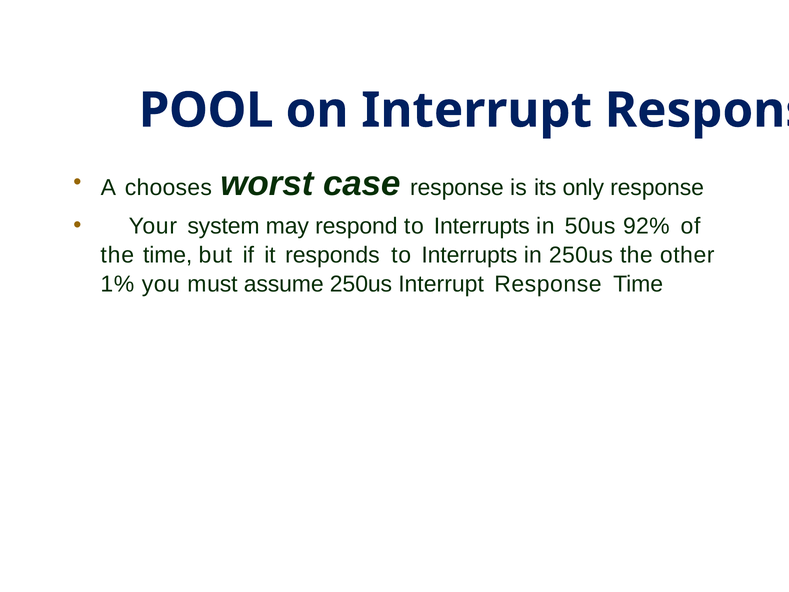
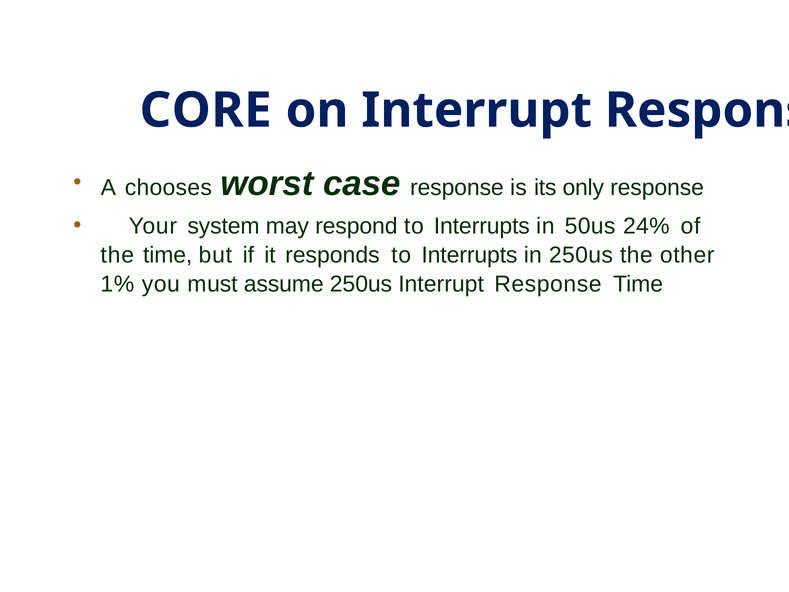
POOL: POOL -> CORE
92%: 92% -> 24%
